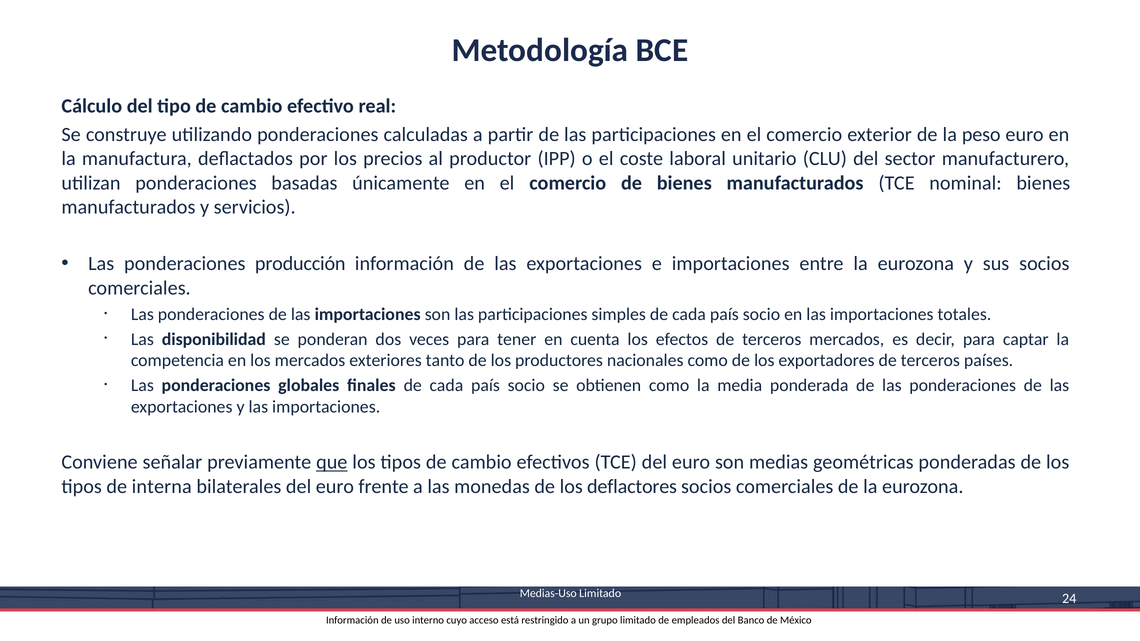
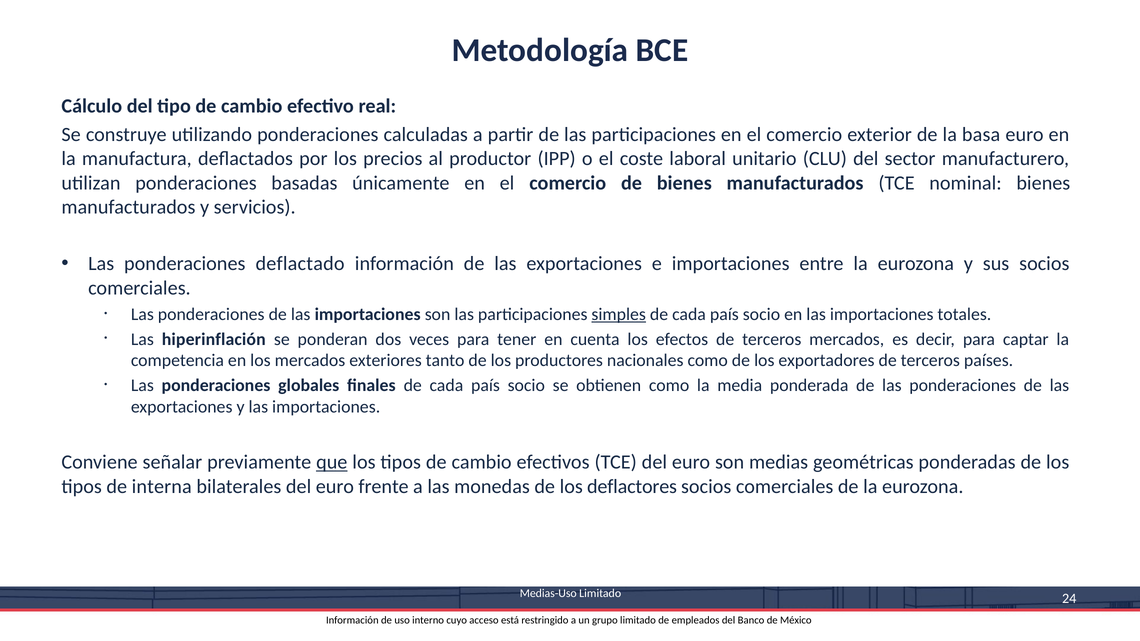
peso: peso -> basa
producción: producción -> deflactado
simples underline: none -> present
disponibilidad: disponibilidad -> hiperinflación
